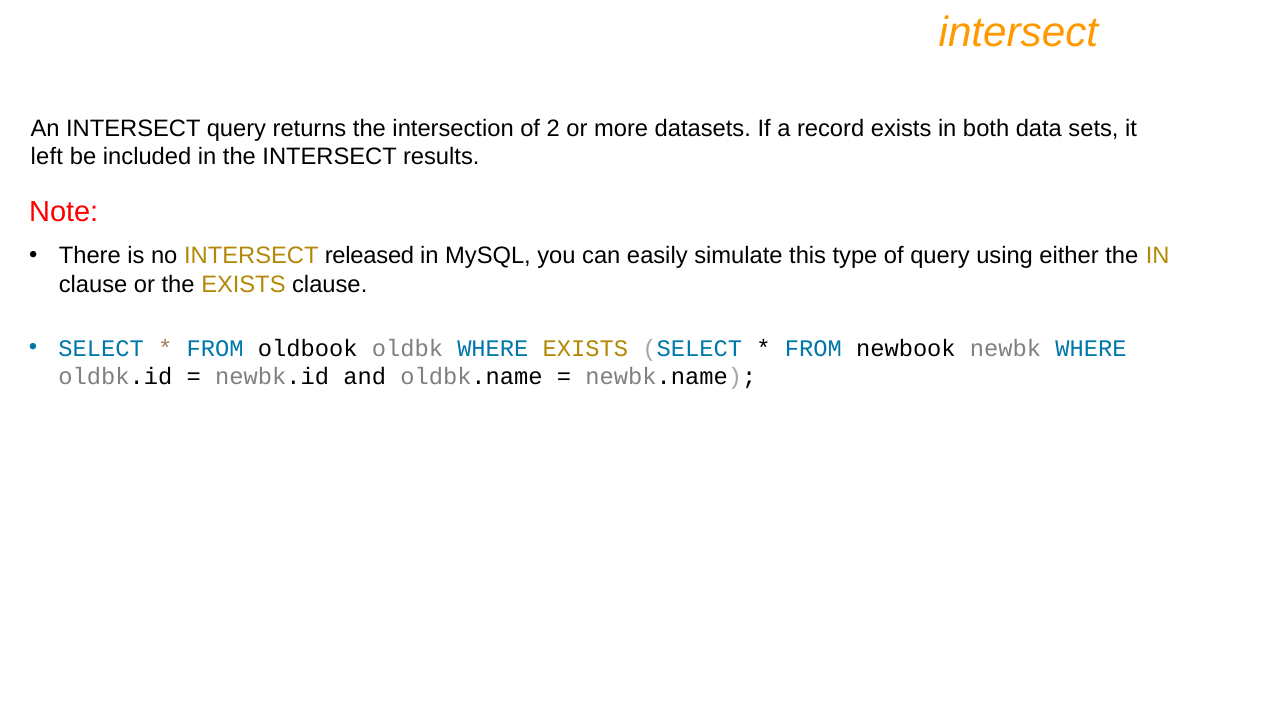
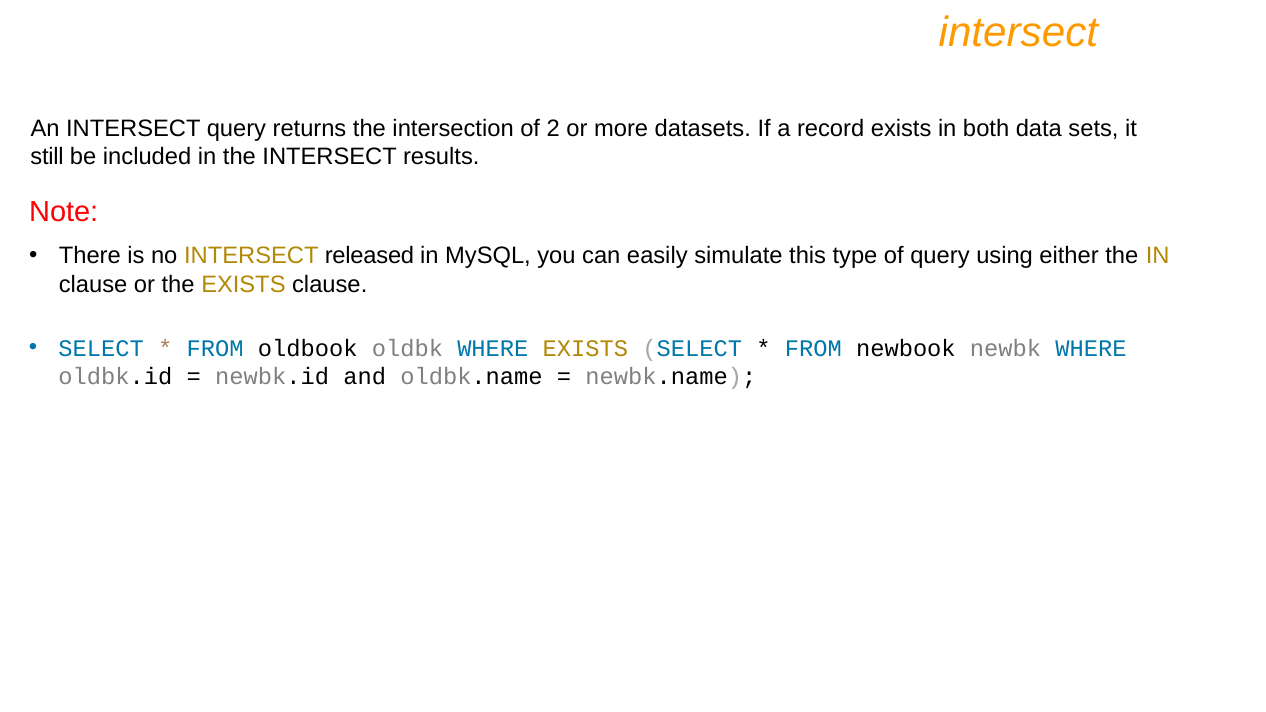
left: left -> still
